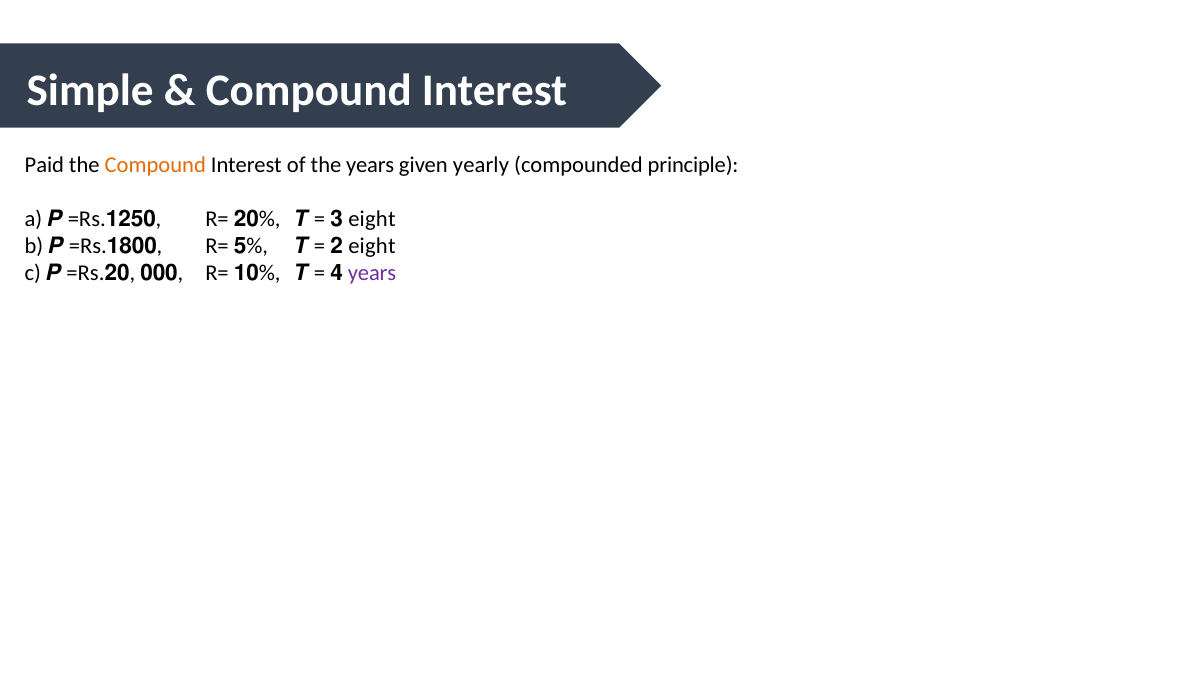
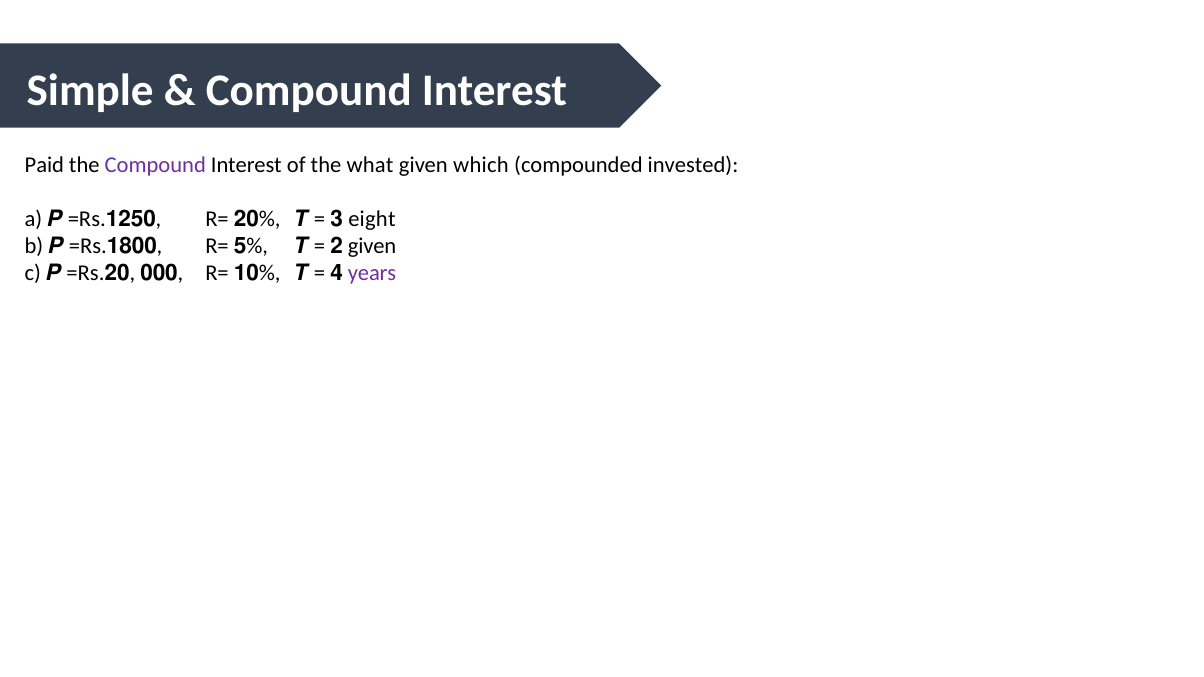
Compound at (155, 165) colour: orange -> purple
the years: years -> what
yearly: yearly -> which
principle: principle -> invested
eight at (372, 246): eight -> given
